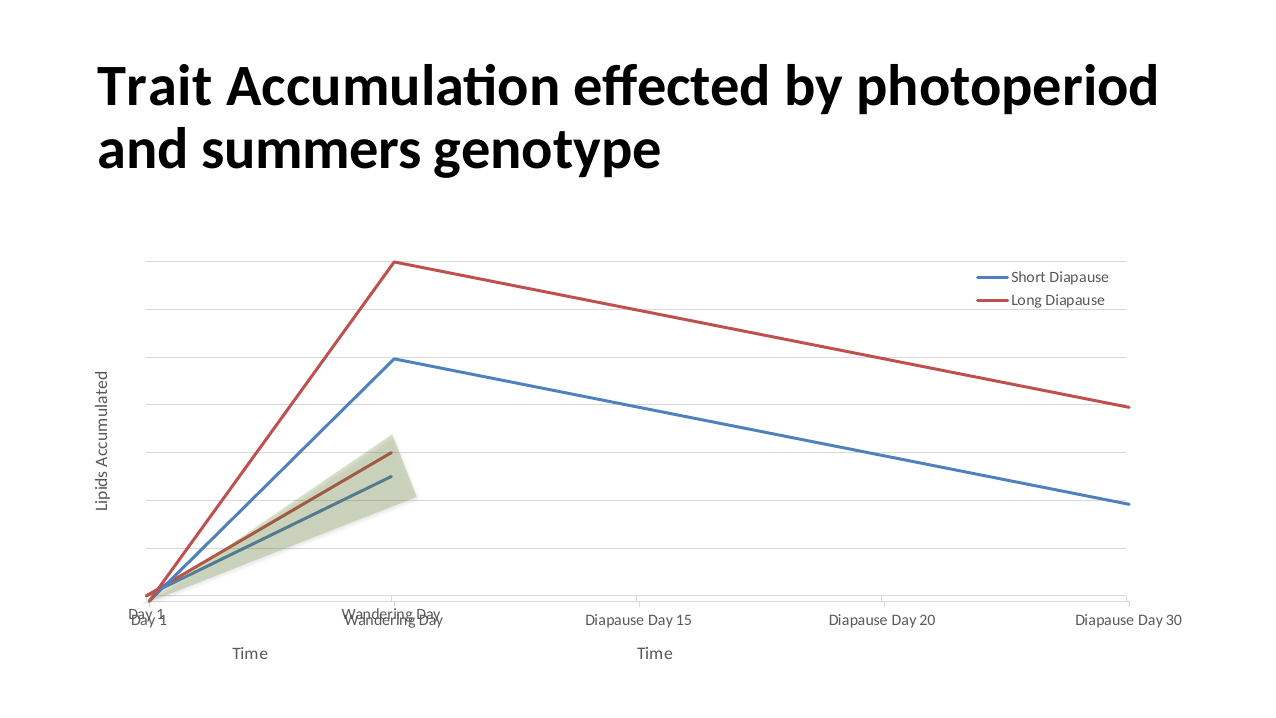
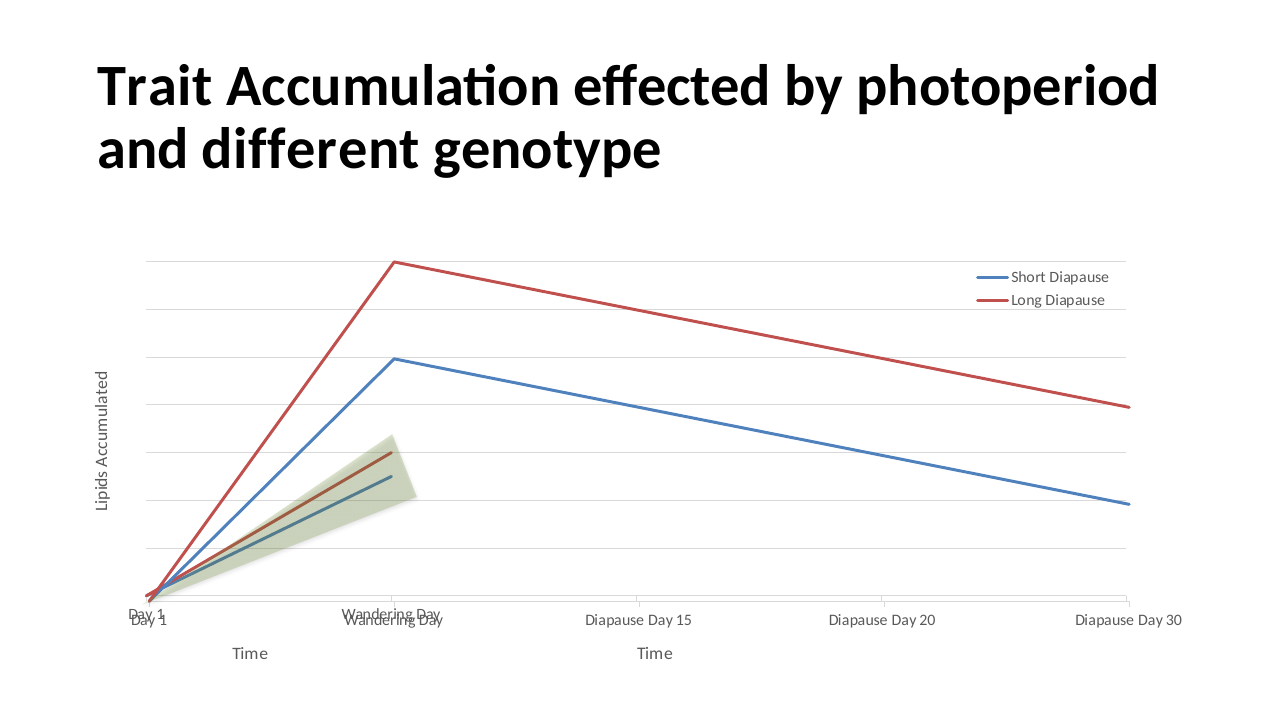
summers: summers -> different
